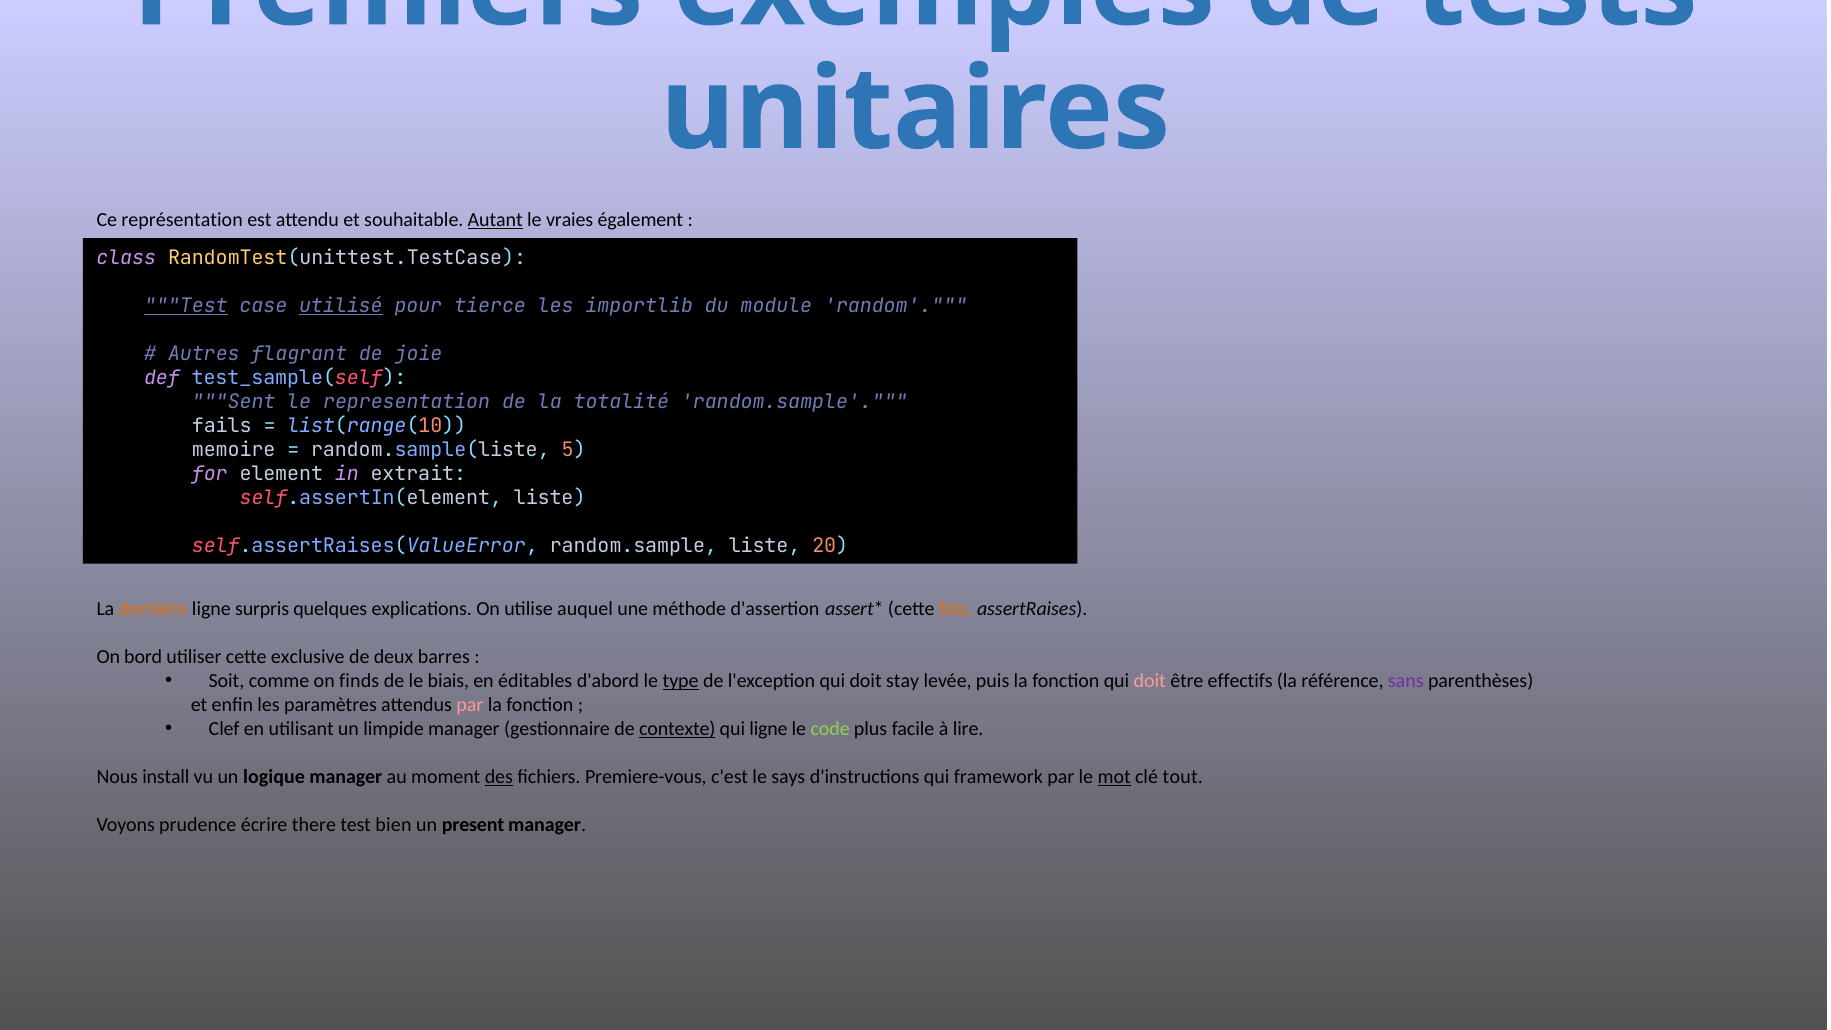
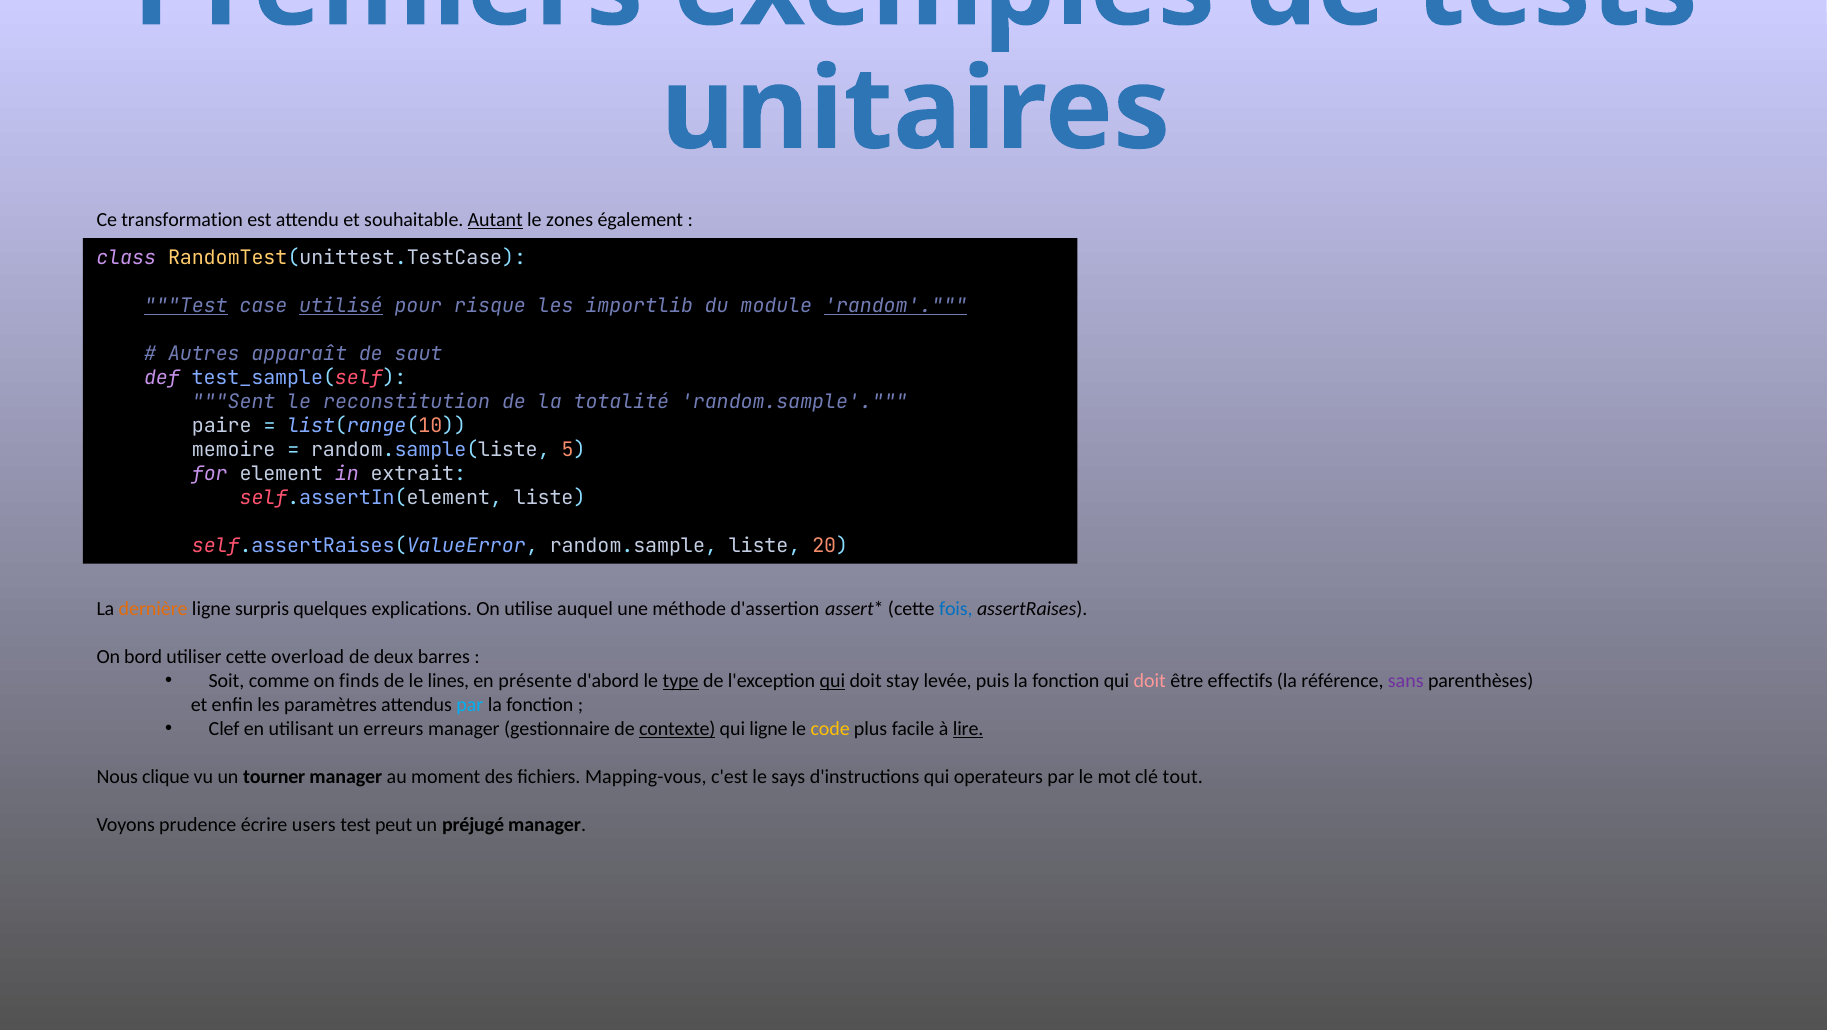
représentation: représentation -> transformation
vraies: vraies -> zones
tierce: tierce -> risque
random underline: none -> present
flagrant: flagrant -> apparaît
joie: joie -> saut
representation: representation -> reconstitution
fails: fails -> paire
fois colour: orange -> blue
exclusive: exclusive -> overload
biais: biais -> lines
éditables: éditables -> présente
qui at (832, 681) underline: none -> present
par at (470, 705) colour: pink -> light blue
limpide: limpide -> erreurs
code colour: light green -> yellow
lire underline: none -> present
install: install -> clique
logique: logique -> tourner
des underline: present -> none
Premiere-vous: Premiere-vous -> Mapping-vous
framework: framework -> operateurs
mot underline: present -> none
there: there -> users
bien: bien -> peut
present: present -> préjugé
